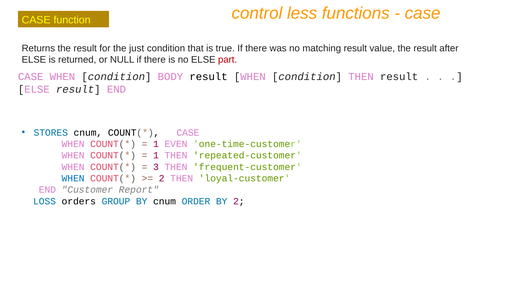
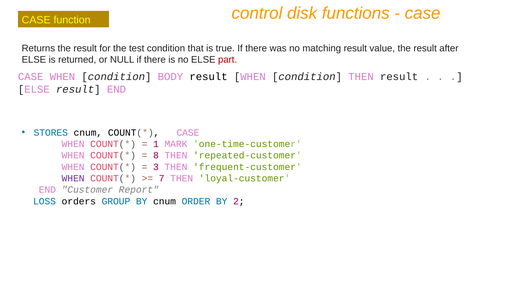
less: less -> disk
just: just -> test
EVEN: EVEN -> MARK
1 at (156, 155): 1 -> 8
WHEN at (73, 178) colour: blue -> purple
2 at (162, 178): 2 -> 7
